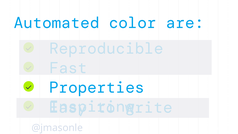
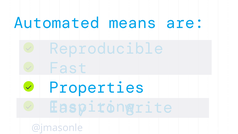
color: color -> means
